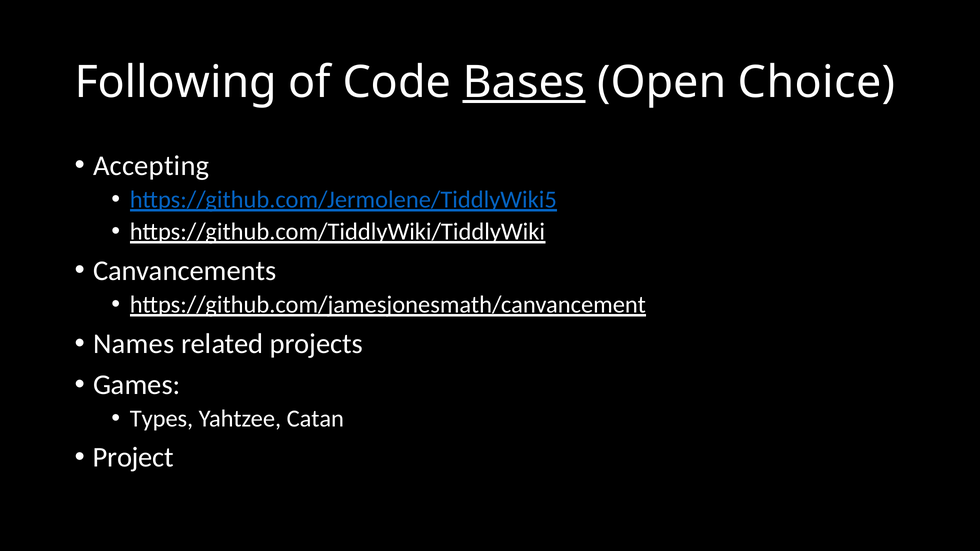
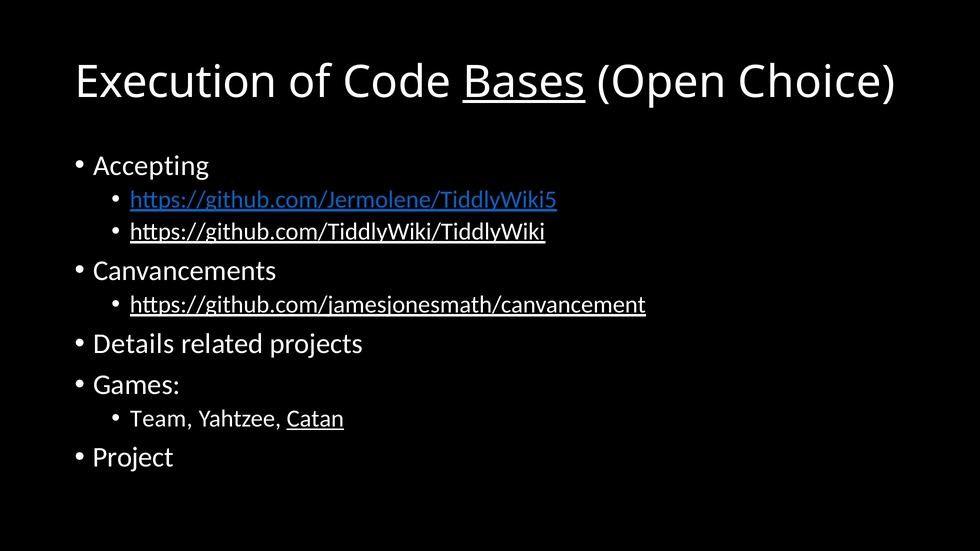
Following: Following -> Execution
Names: Names -> Details
Types: Types -> Team
Catan underline: none -> present
